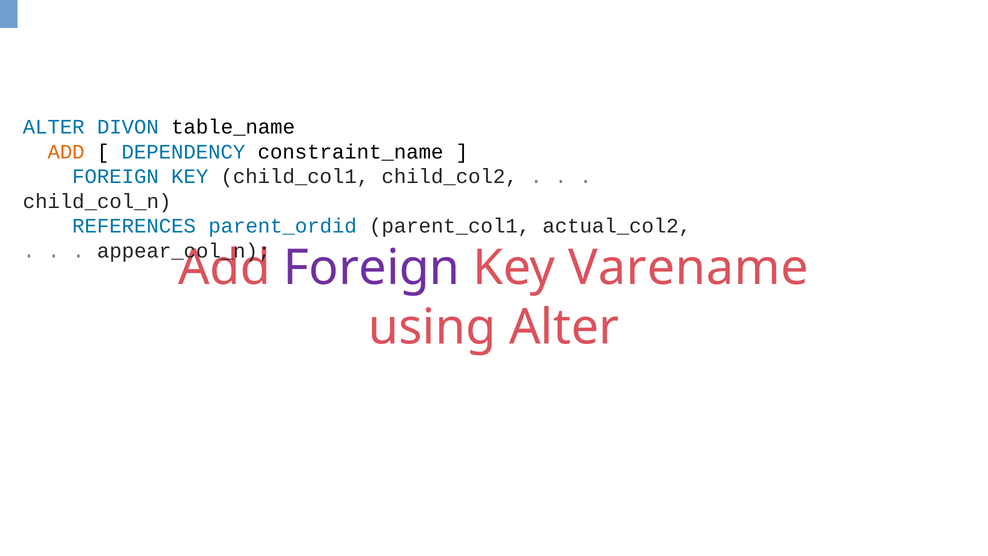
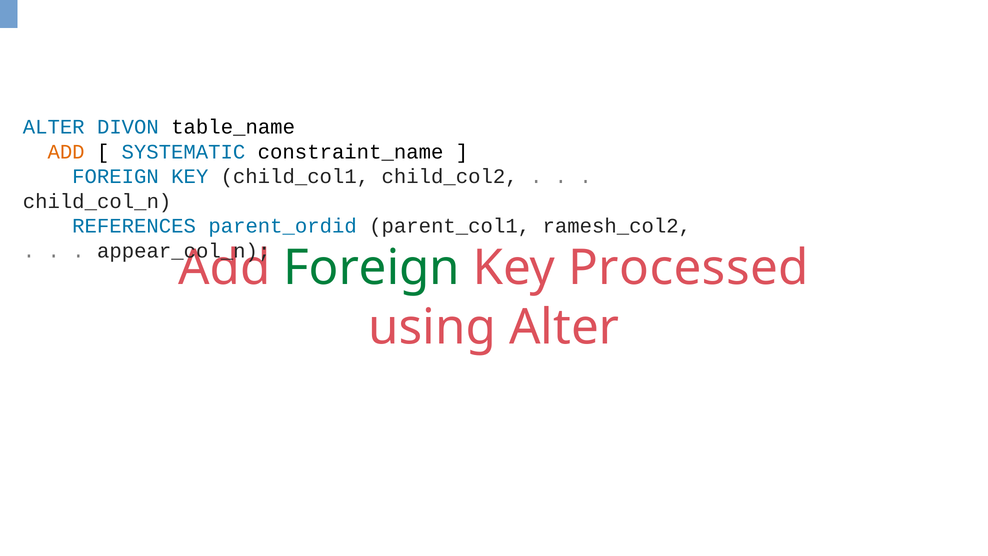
DEPENDENCY: DEPENDENCY -> SYSTEMATIC
actual_col2: actual_col2 -> ramesh_col2
Foreign at (372, 268) colour: purple -> green
Varename: Varename -> Processed
